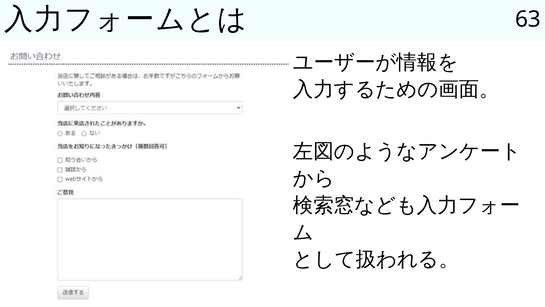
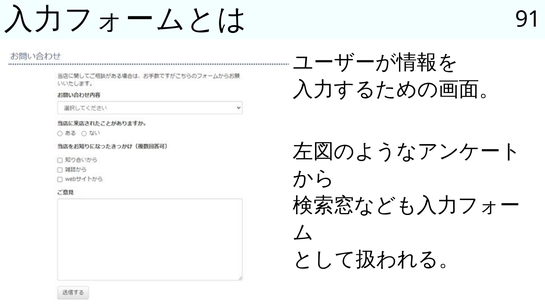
63: 63 -> 91
